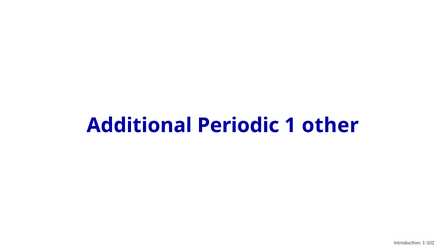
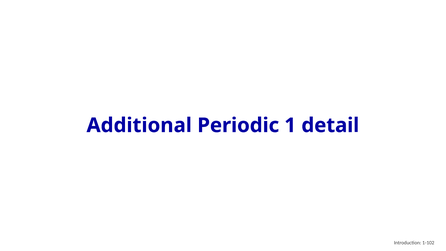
other: other -> detail
